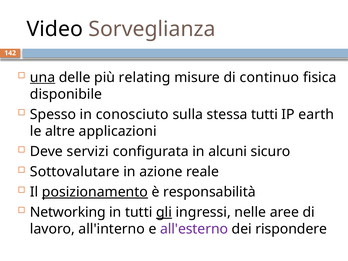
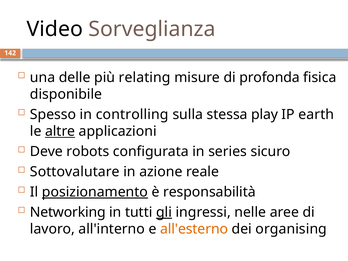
una underline: present -> none
continuo: continuo -> profonda
conosciuto: conosciuto -> controlling
stessa tutti: tutti -> play
altre underline: none -> present
servizi: servizi -> robots
alcuni: alcuni -> series
all'esterno colour: purple -> orange
rispondere: rispondere -> organising
